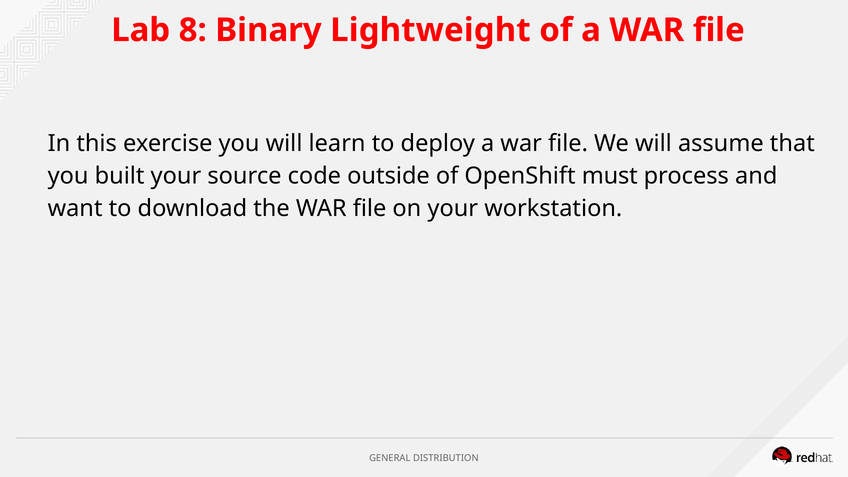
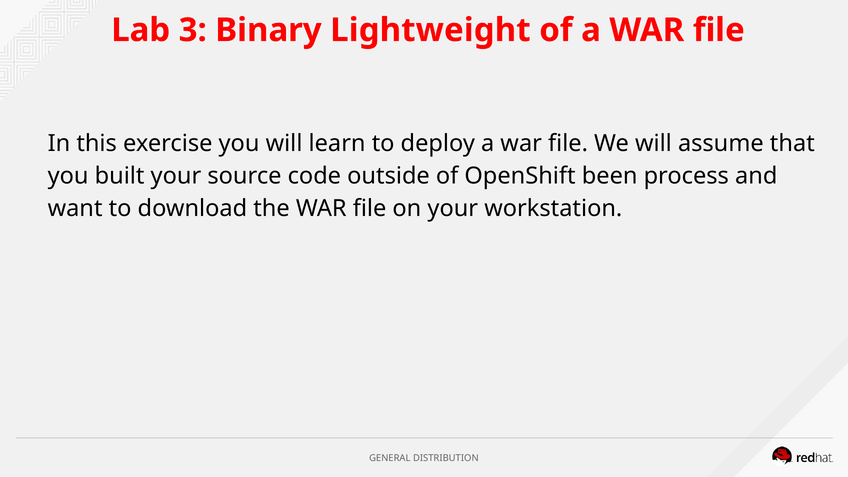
8: 8 -> 3
must: must -> been
